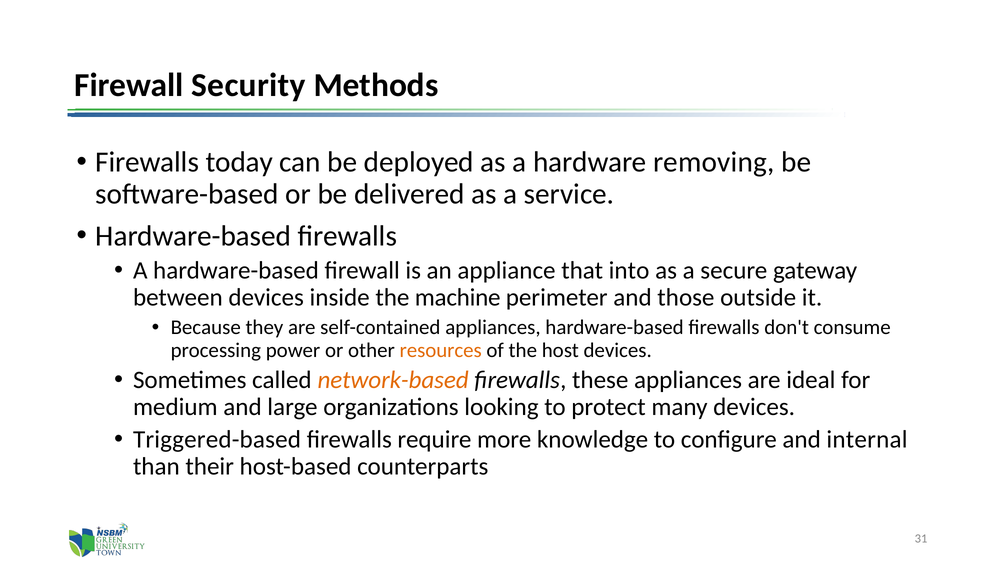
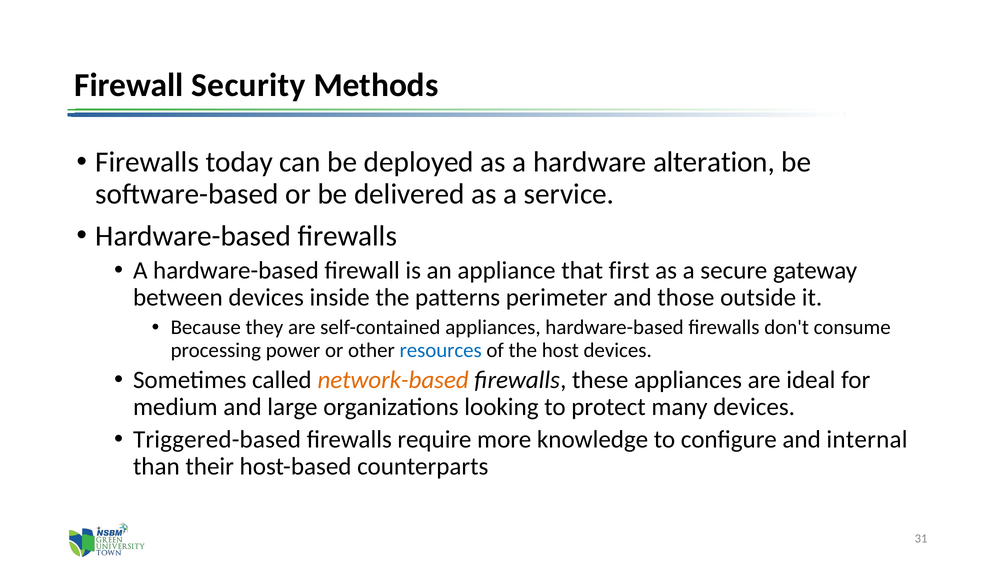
removing: removing -> alteration
into: into -> first
machine: machine -> patterns
resources colour: orange -> blue
